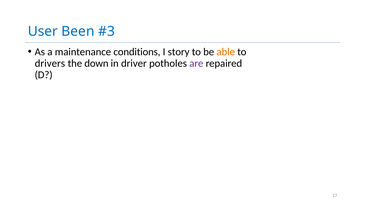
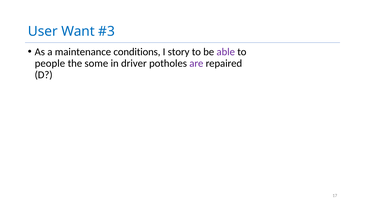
Been: Been -> Want
able colour: orange -> purple
drivers: drivers -> people
down: down -> some
